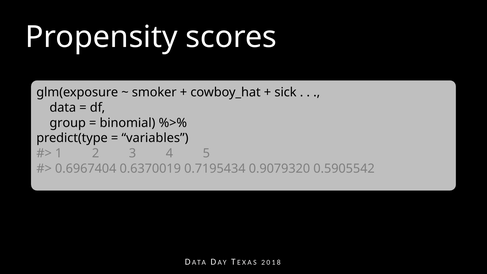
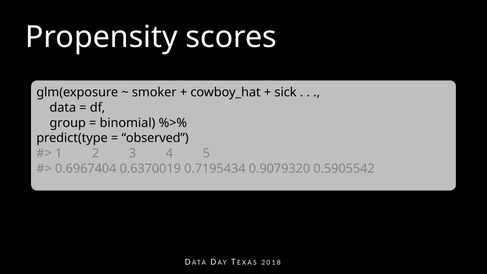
variables: variables -> observed
